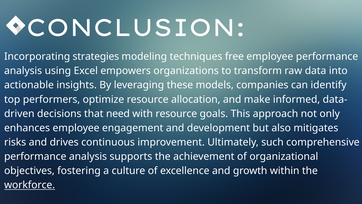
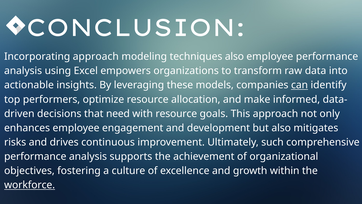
Incorporating strategies: strategies -> approach
techniques free: free -> also
can underline: none -> present
